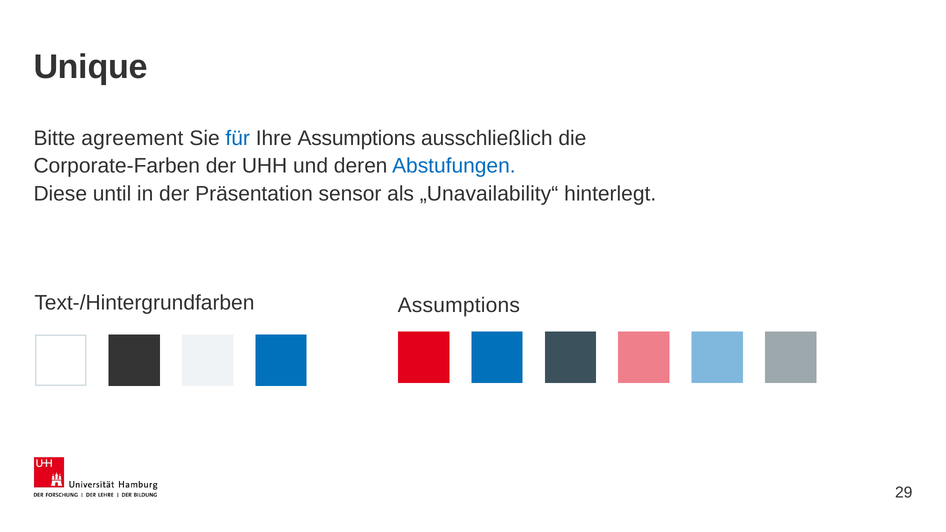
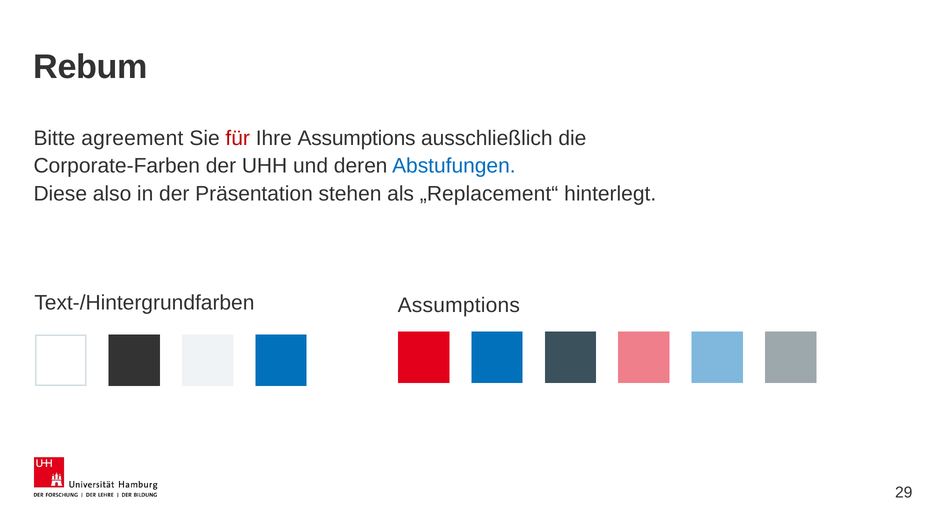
Unique: Unique -> Rebum
für colour: blue -> red
until: until -> also
sensor: sensor -> stehen
„Unavailability“: „Unavailability“ -> „Replacement“
